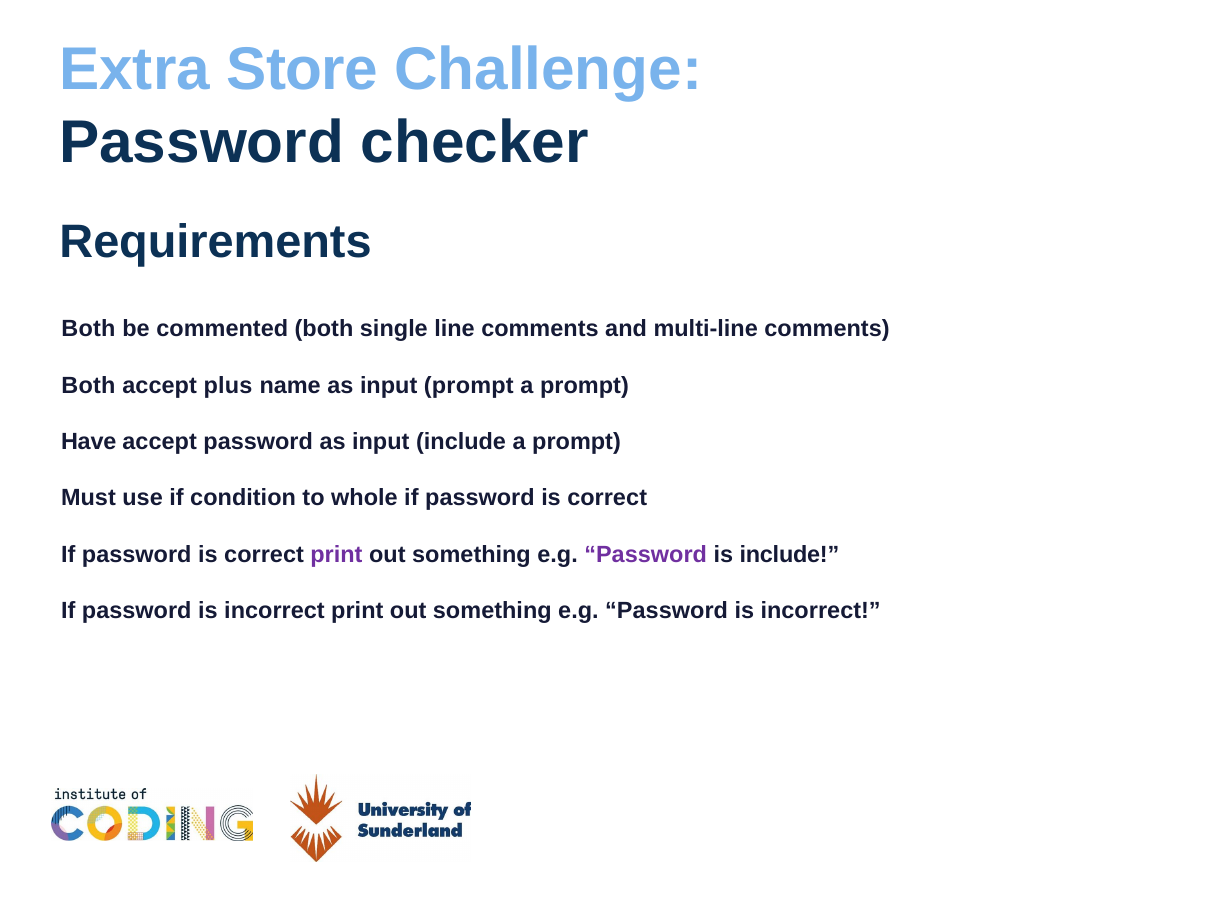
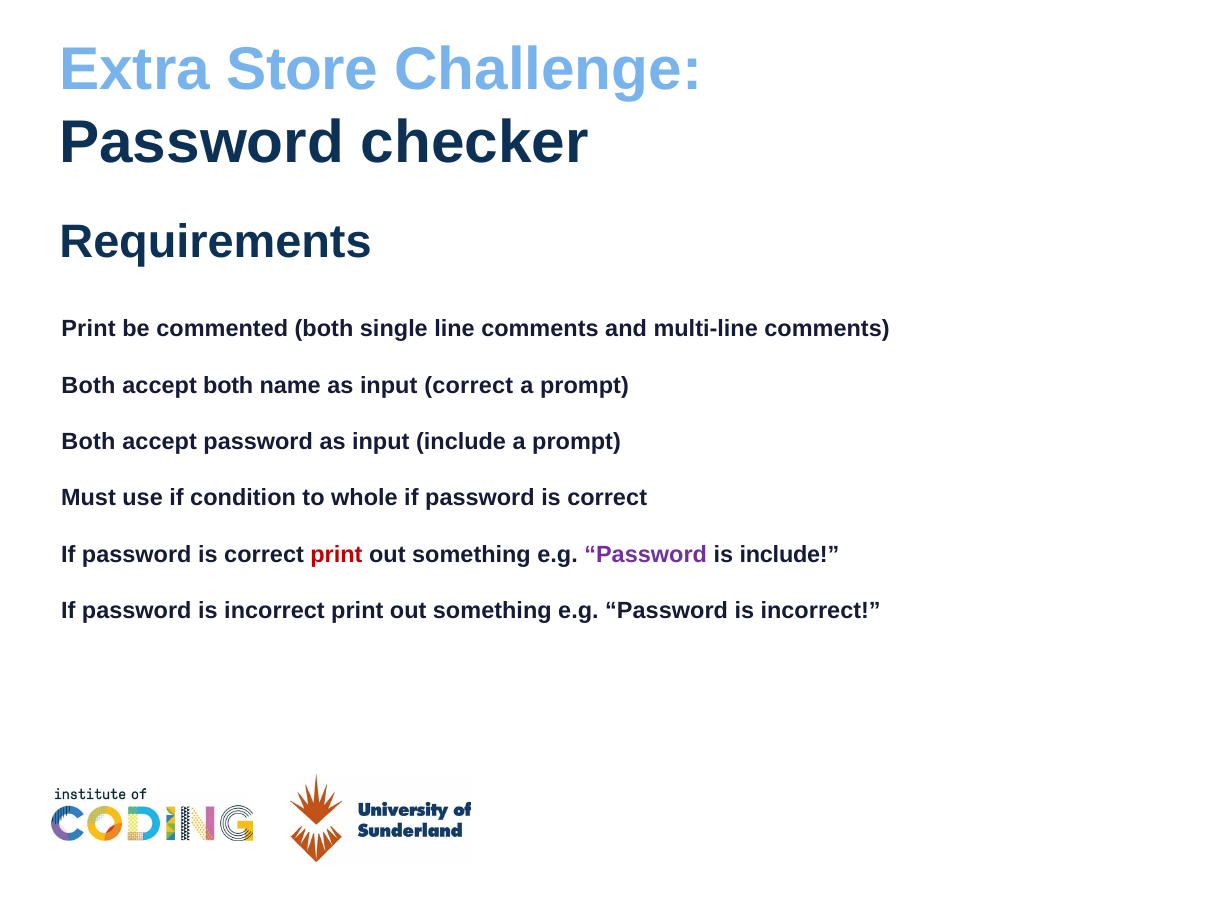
Both at (88, 329): Both -> Print
accept plus: plus -> both
input prompt: prompt -> correct
Have at (89, 442): Have -> Both
print at (336, 555) colour: purple -> red
